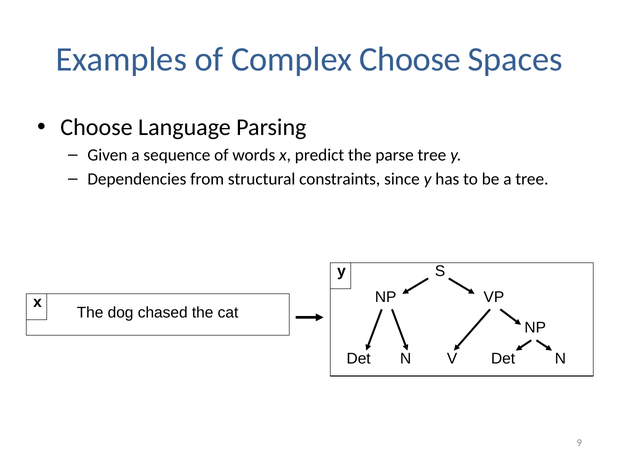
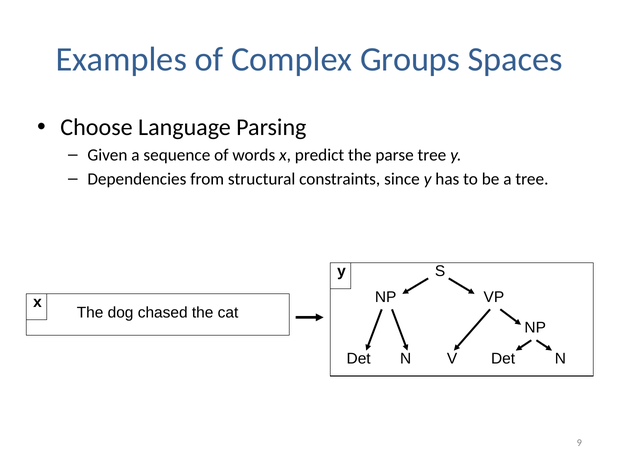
Complex Choose: Choose -> Groups
